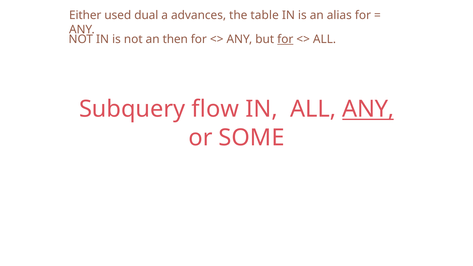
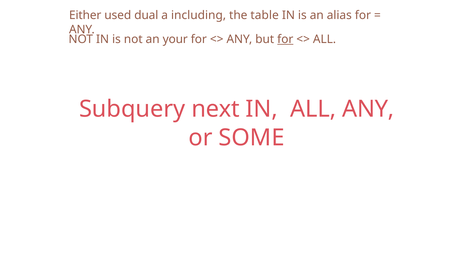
advances: advances -> including
then: then -> your
flow: flow -> next
ANY at (368, 109) underline: present -> none
